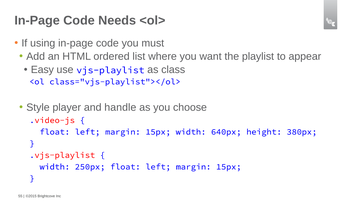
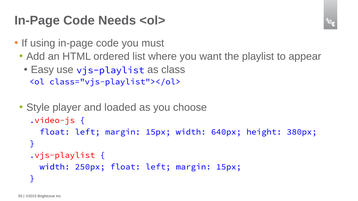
handle: handle -> loaded
